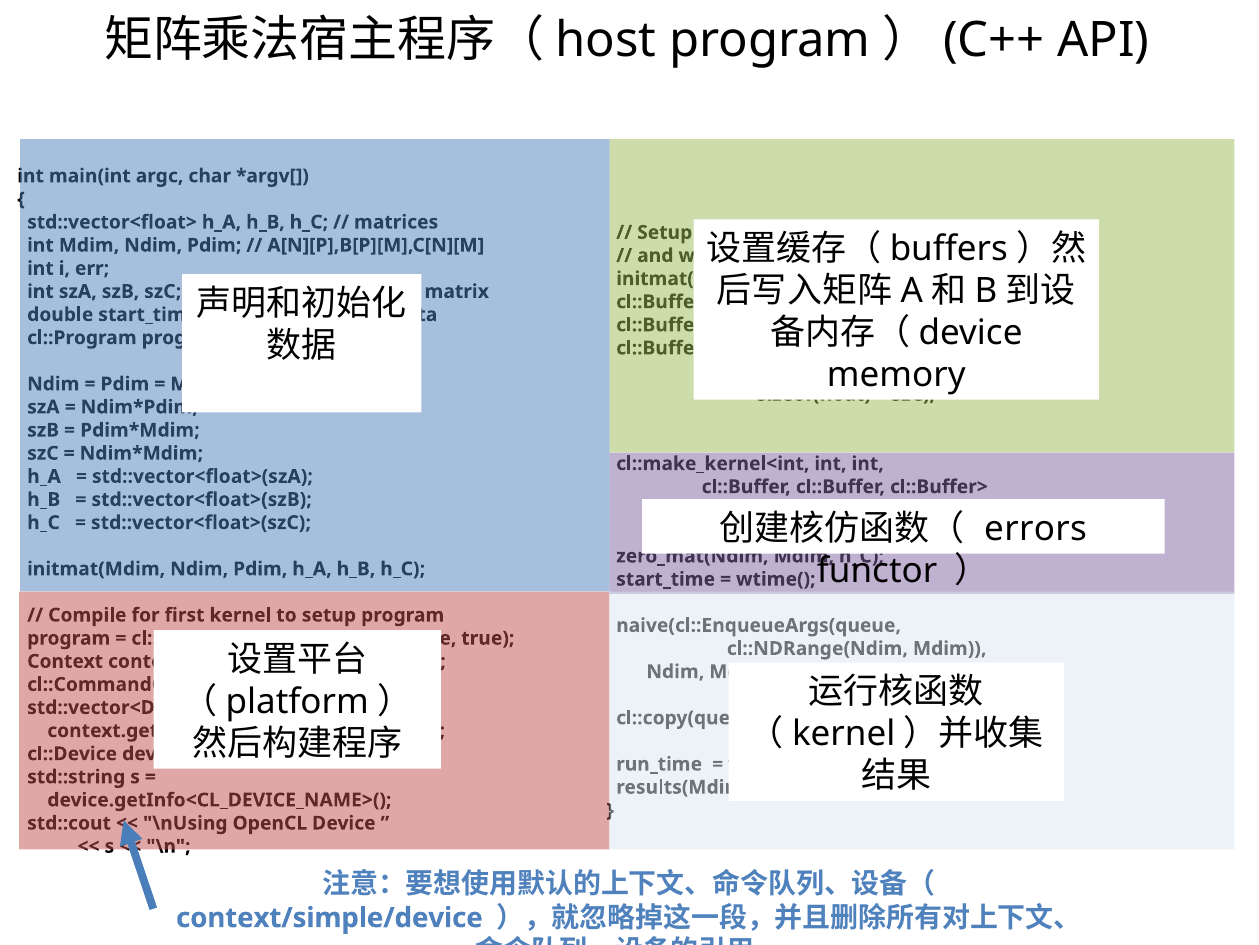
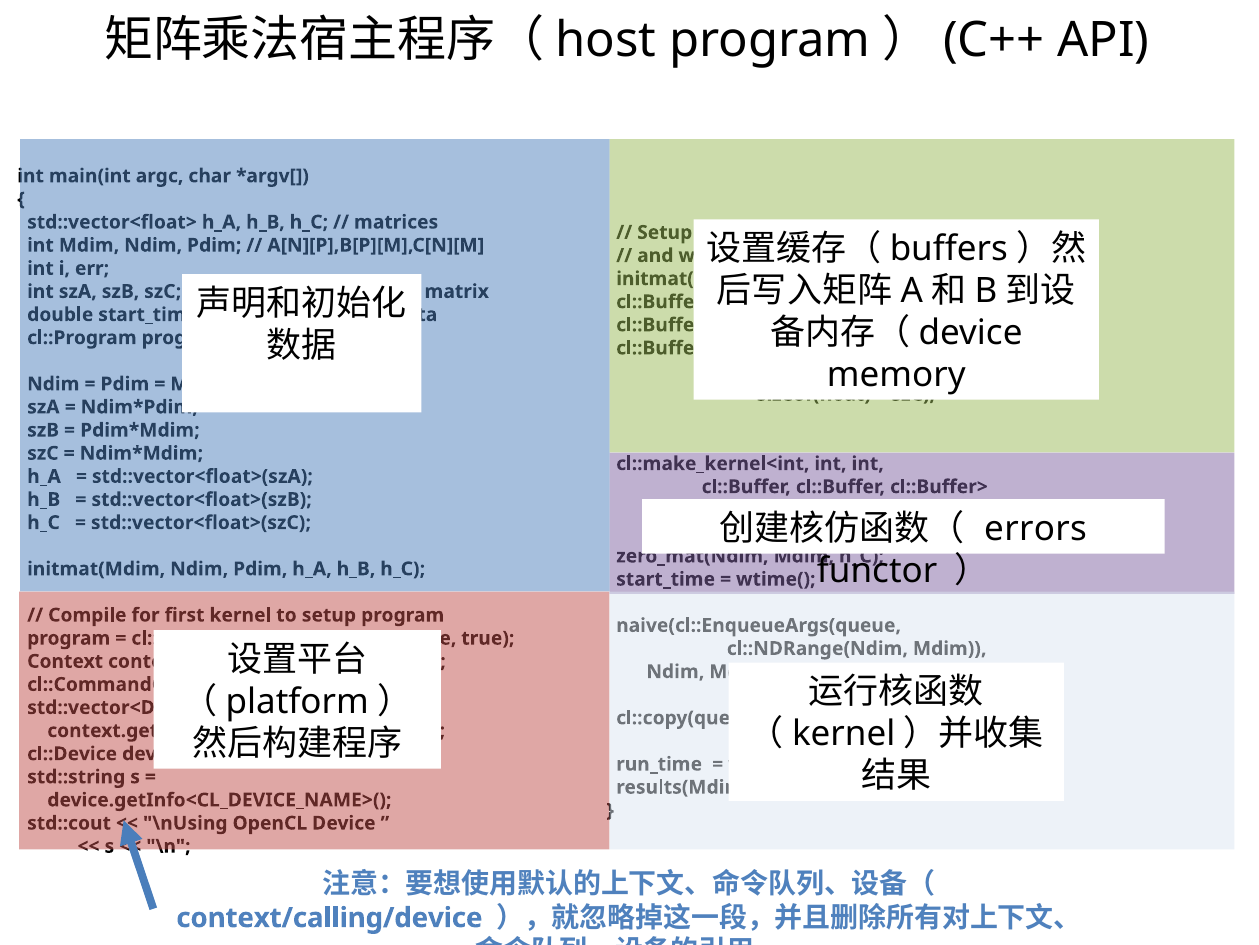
context/simple/device: context/simple/device -> context/calling/device
